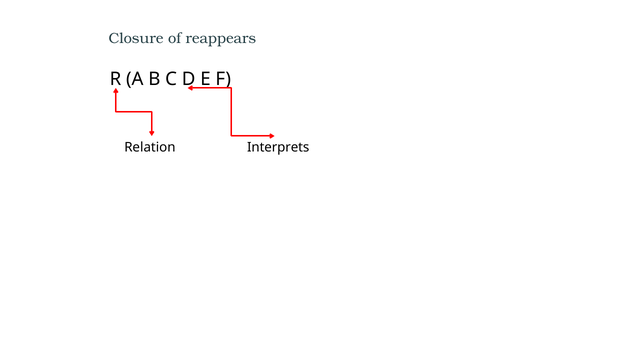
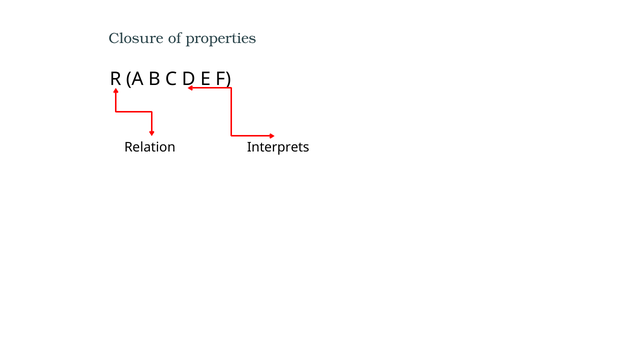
reappears: reappears -> properties
